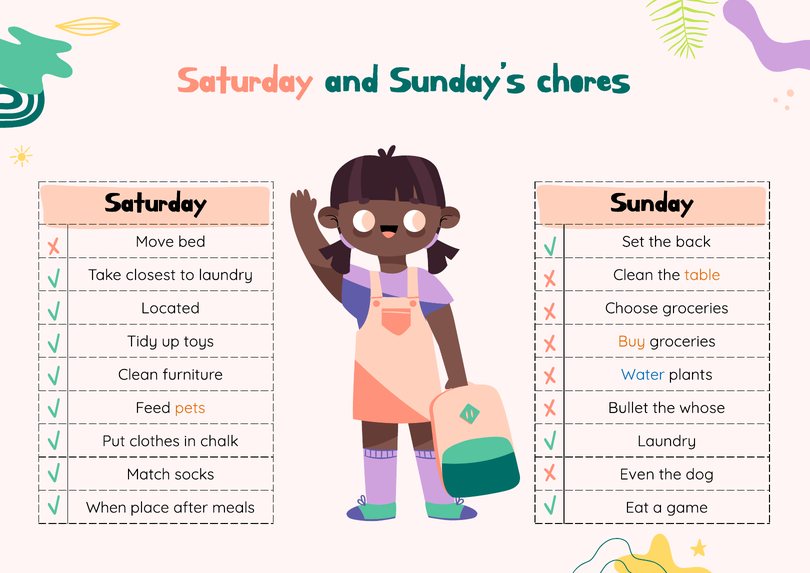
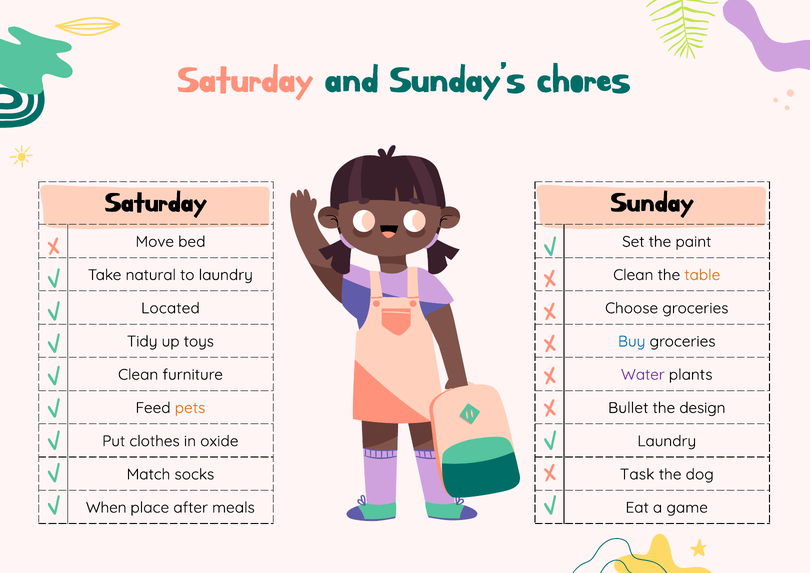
back: back -> paint
closest: closest -> natural
Buy colour: orange -> blue
Water colour: blue -> purple
whose: whose -> design
chalk: chalk -> oxide
Even: Even -> Task
